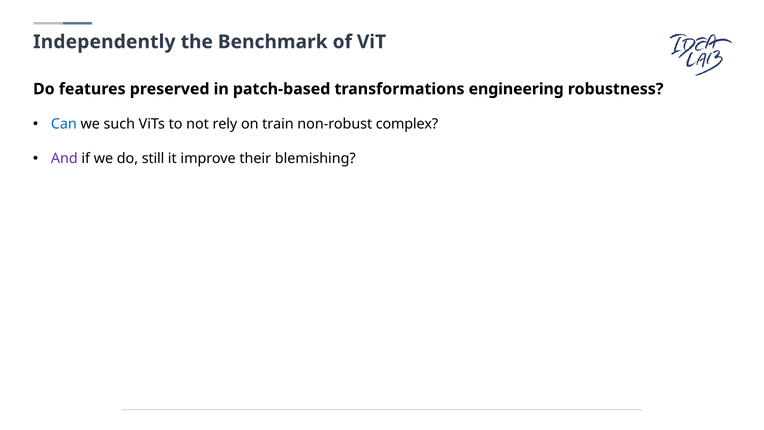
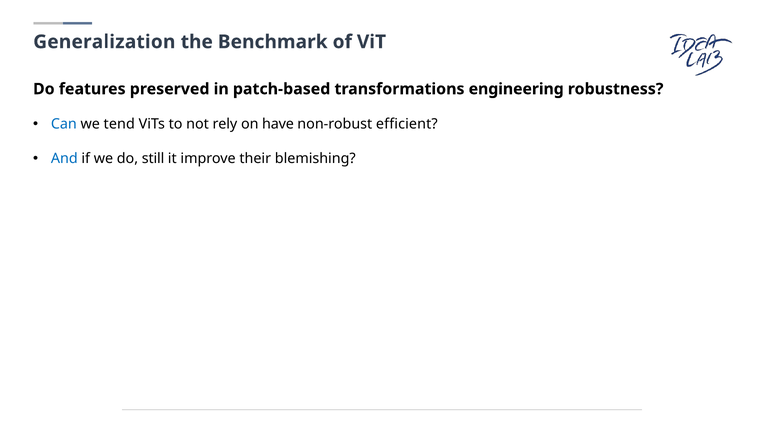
Independently: Independently -> Generalization
such: such -> tend
train: train -> have
complex: complex -> efficient
And colour: purple -> blue
